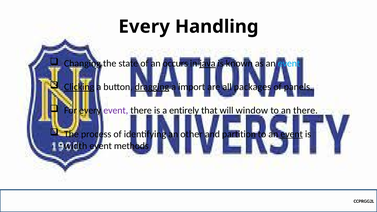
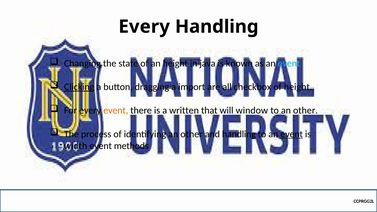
an occurs: occurs -> height
java underline: present -> none
dragging underline: present -> none
packages: packages -> checkbox
of panels: panels -> height
event at (116, 111) colour: purple -> orange
entirely: entirely -> written
to an there: there -> other
and partition: partition -> handling
